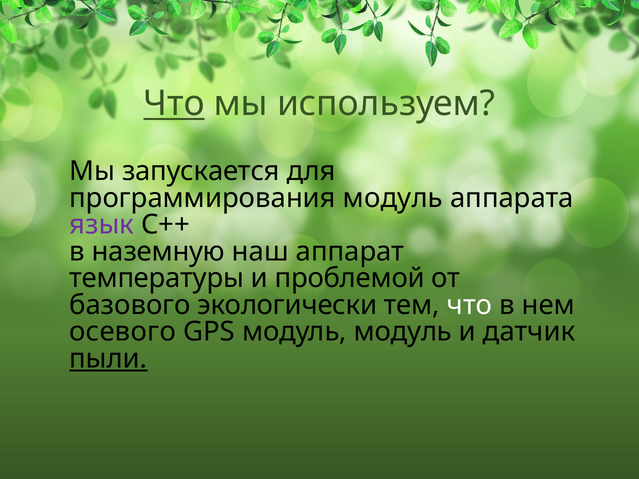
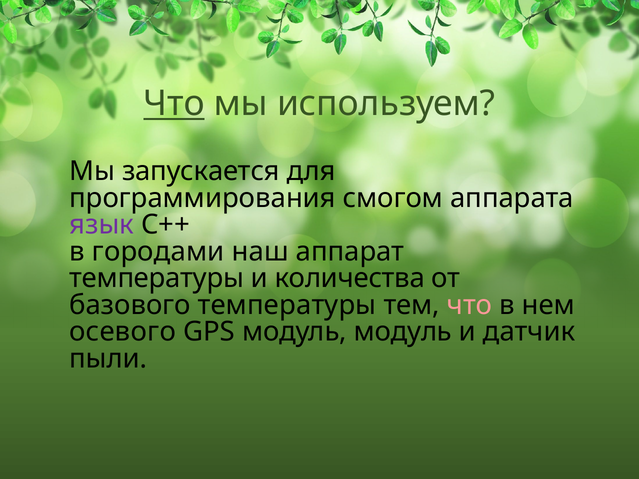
программирования модуль: модуль -> смогом
наземную: наземную -> городами
проблемой: проблемой -> количества
базового экологически: экологически -> температуры
что at (469, 305) colour: white -> pink
пыли underline: present -> none
